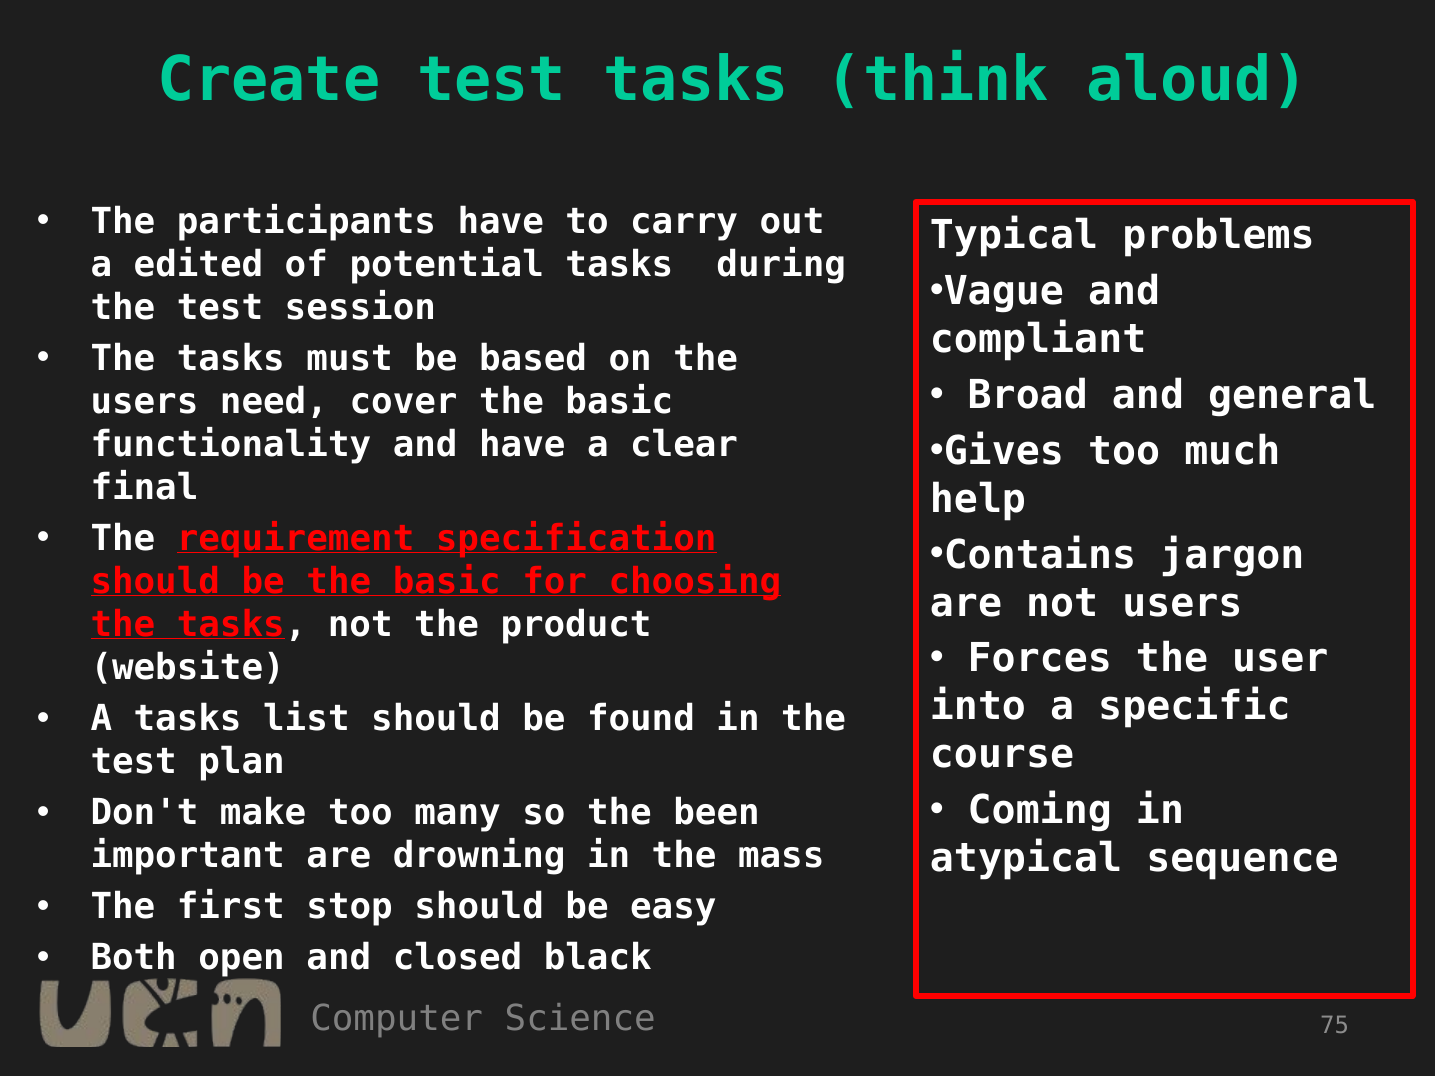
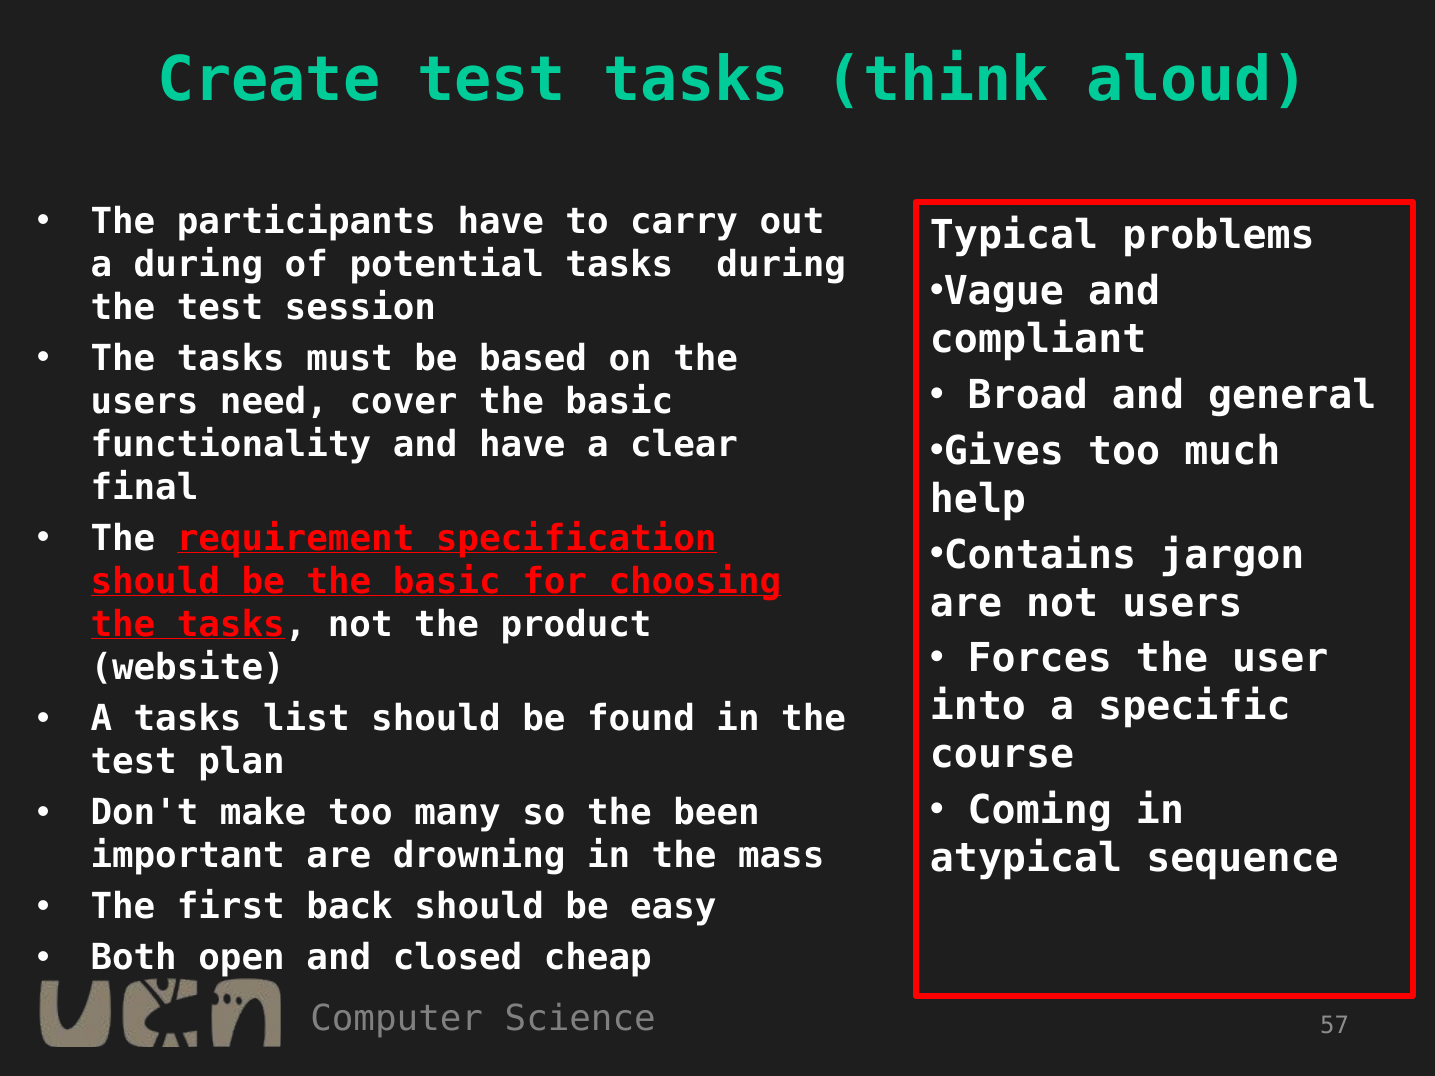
a edited: edited -> during
stop: stop -> back
black: black -> cheap
75: 75 -> 57
